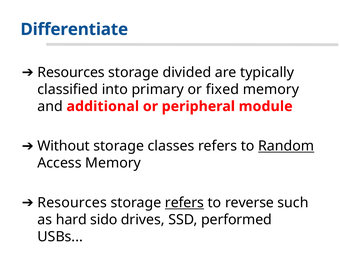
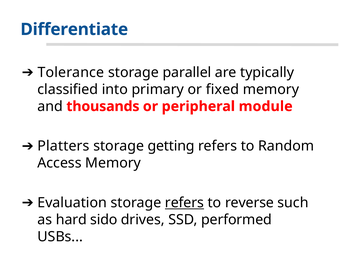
Resources at (71, 72): Resources -> Tolerance
divided: divided -> parallel
additional: additional -> thousands
Without: Without -> Platters
classes: classes -> getting
Random underline: present -> none
Resources at (72, 203): Resources -> Evaluation
